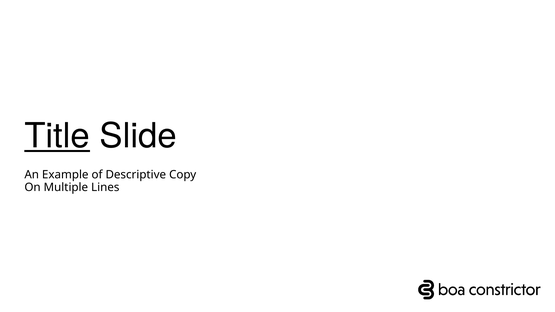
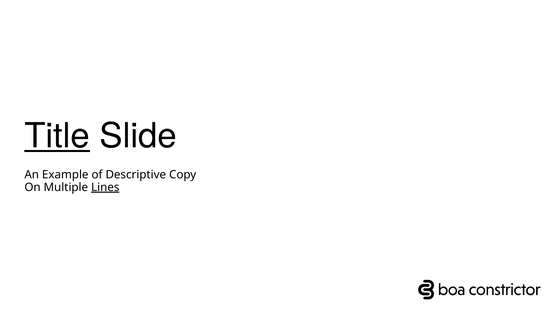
Lines underline: none -> present
